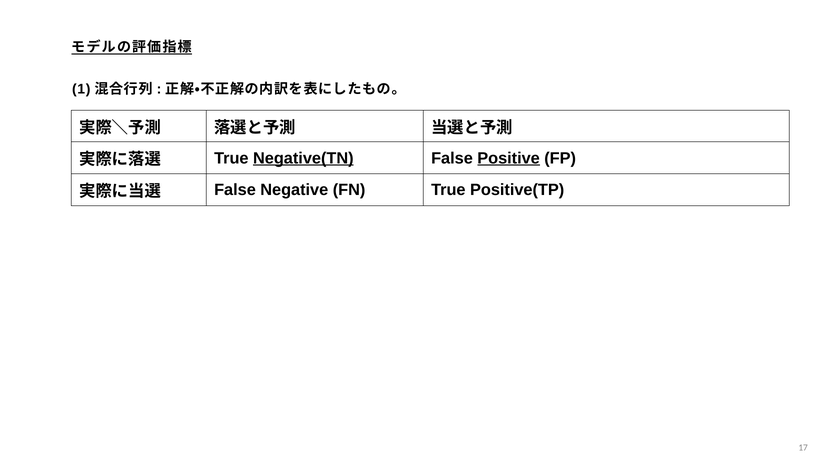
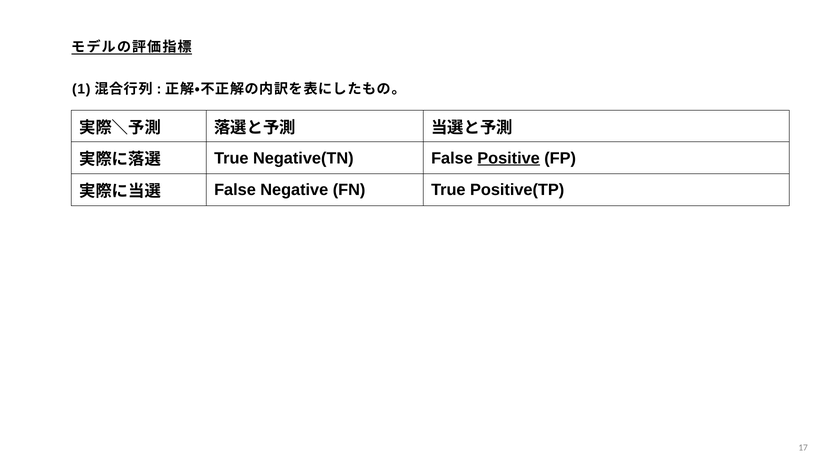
Negative(TN underline: present -> none
